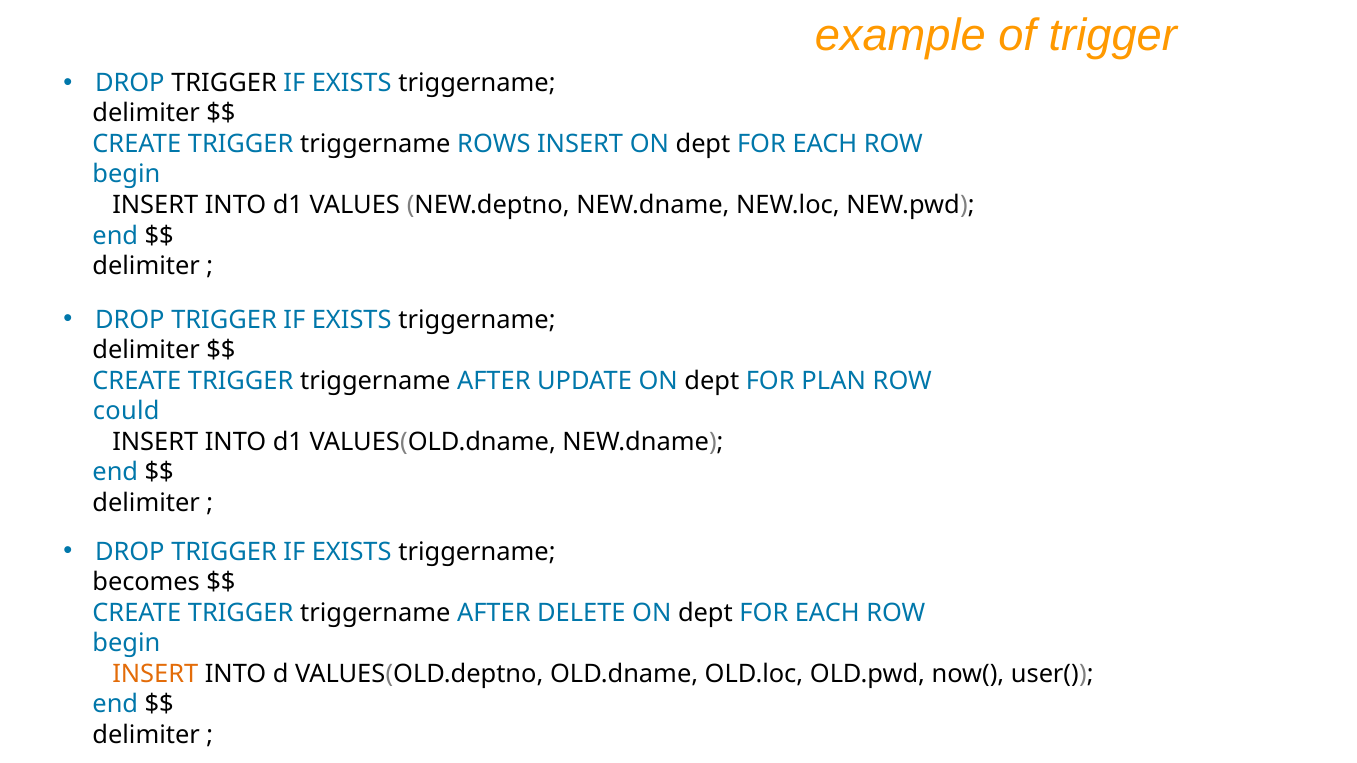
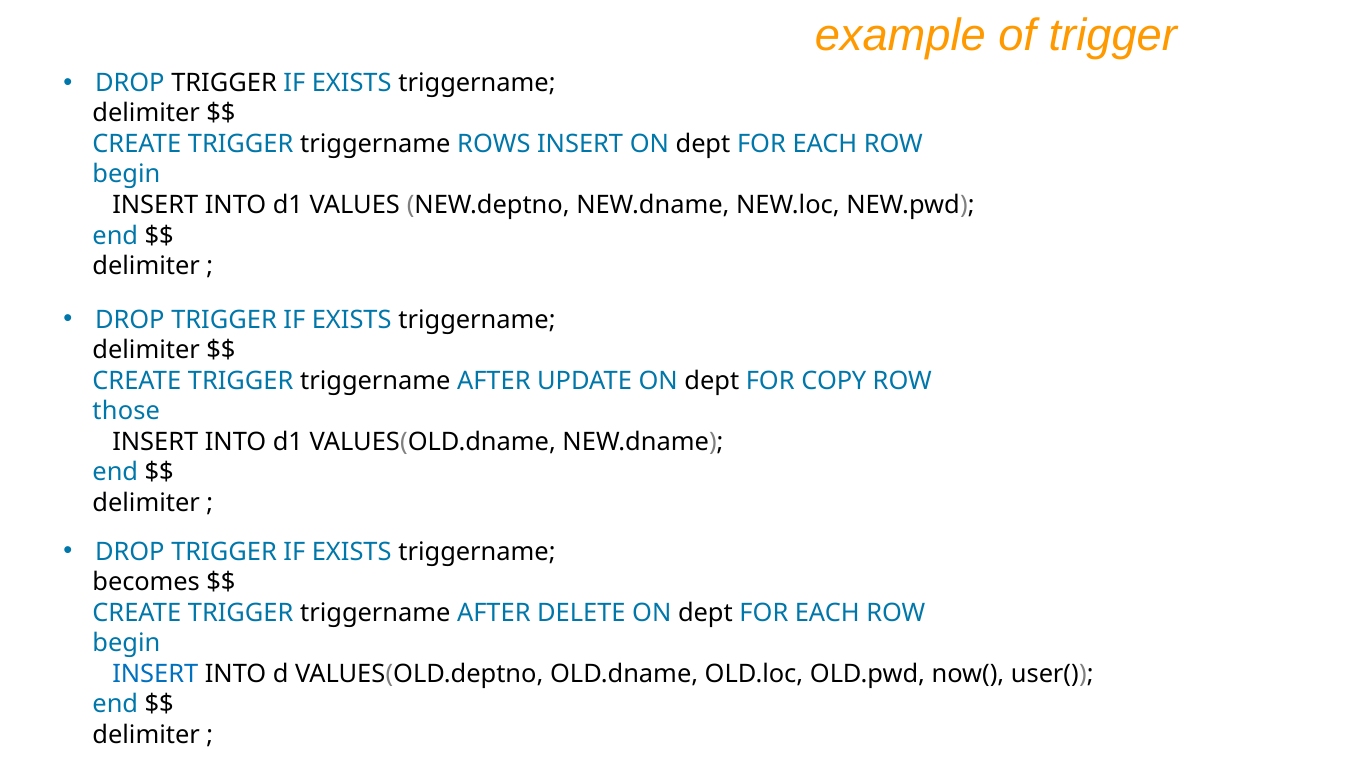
PLAN: PLAN -> COPY
could: could -> those
INSERT at (155, 674) colour: orange -> blue
